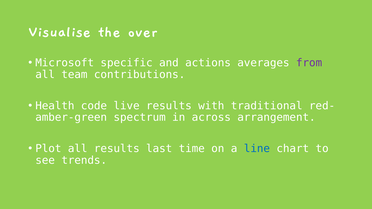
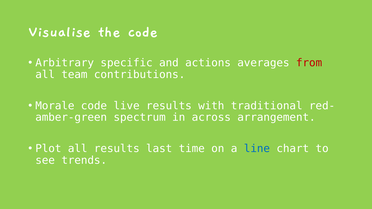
the over: over -> code
Microsoft: Microsoft -> Arbitrary
from colour: purple -> red
Health: Health -> Morale
